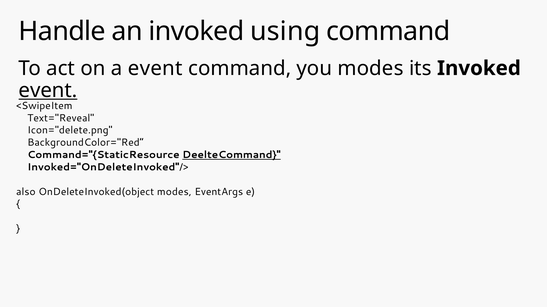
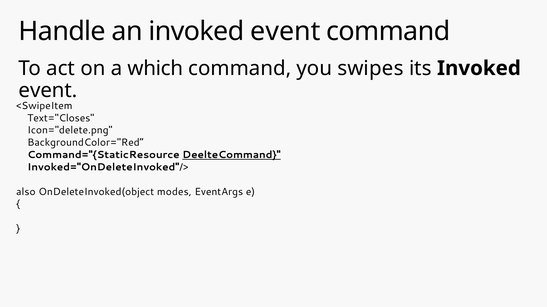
an invoked using: using -> event
a event: event -> which
you modes: modes -> swipes
event at (48, 91) underline: present -> none
Text="Reveal: Text="Reveal -> Text="Closes
